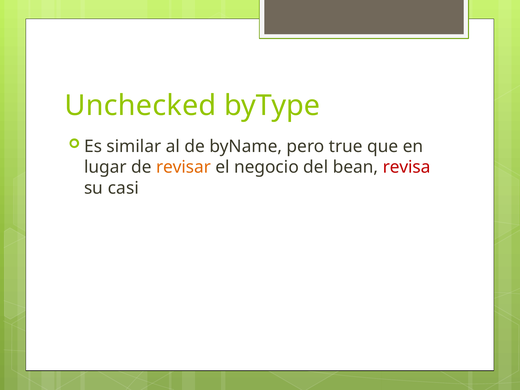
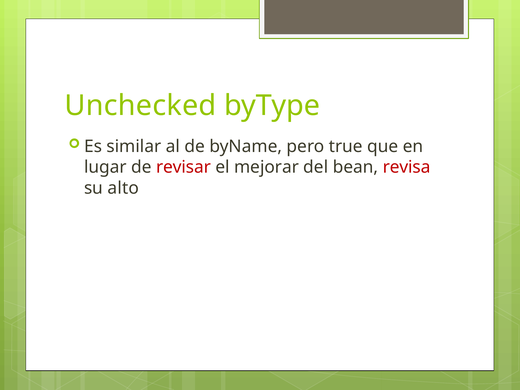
revisar colour: orange -> red
negocio: negocio -> mejorar
casi: casi -> alto
